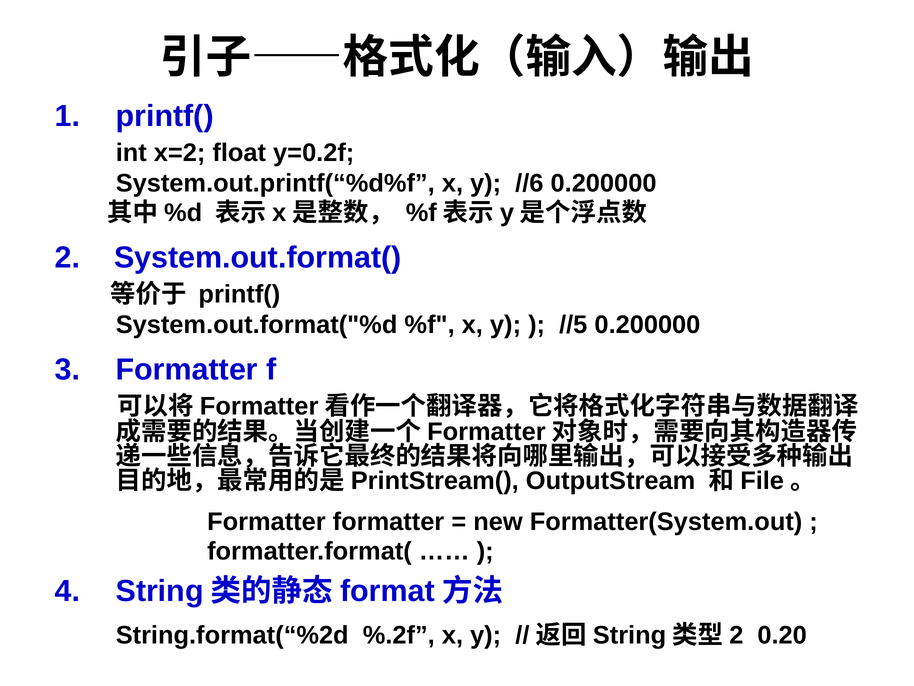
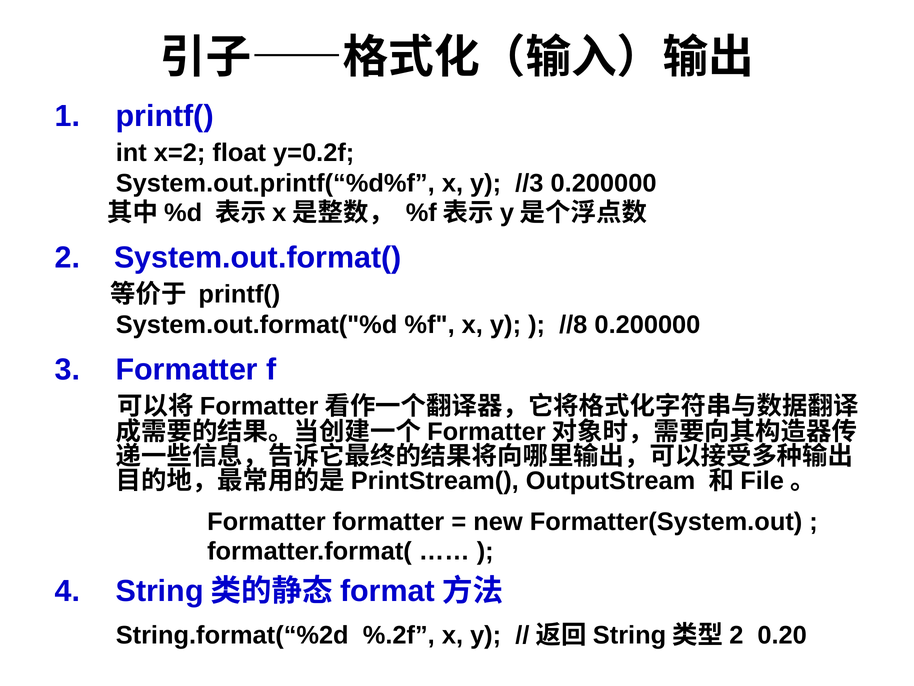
//6: //6 -> //3
//5: //5 -> //8
